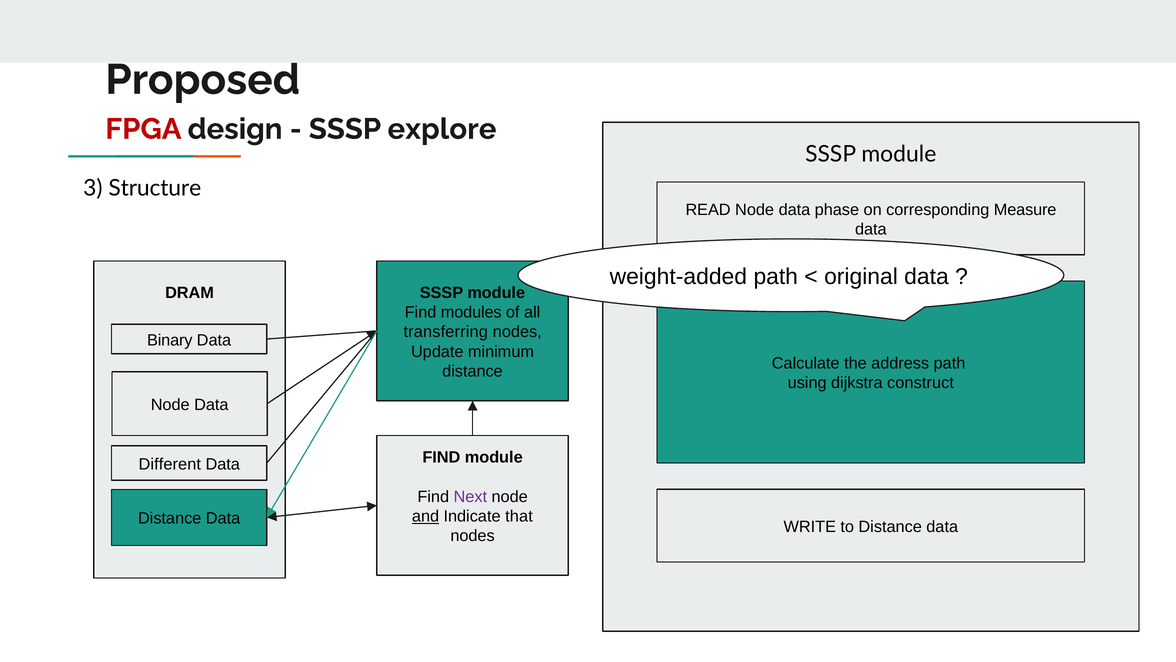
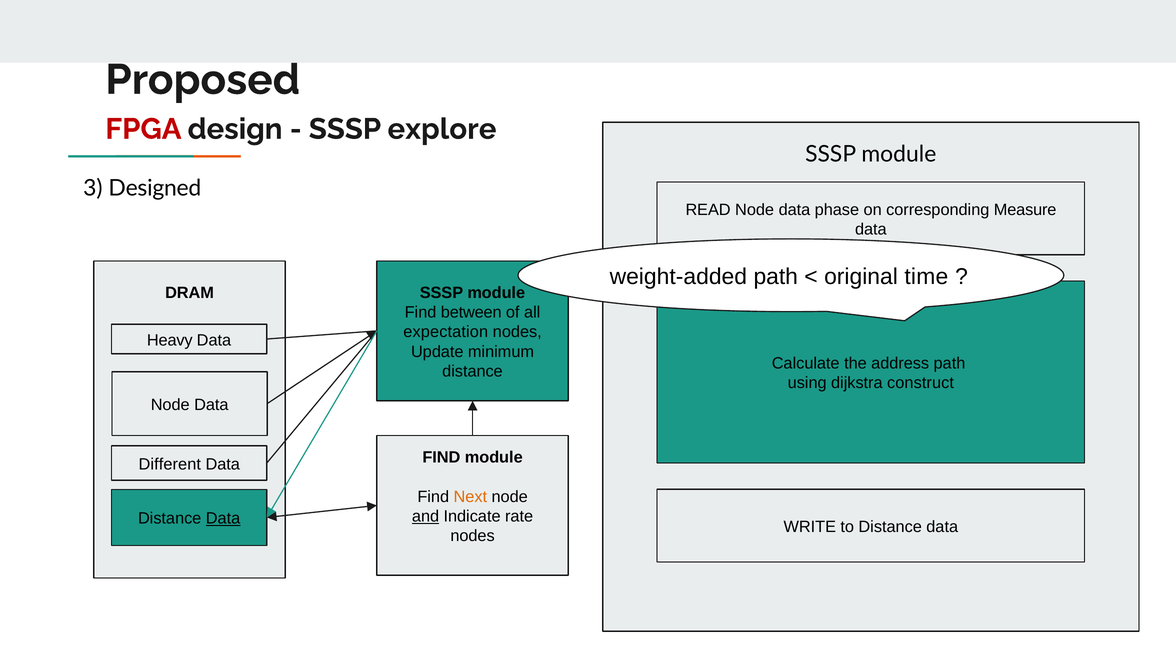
Structure: Structure -> Designed
original data: data -> time
modules: modules -> between
transferring: transferring -> expectation
Binary: Binary -> Heavy
Next colour: purple -> orange
that: that -> rate
Data at (223, 518) underline: none -> present
